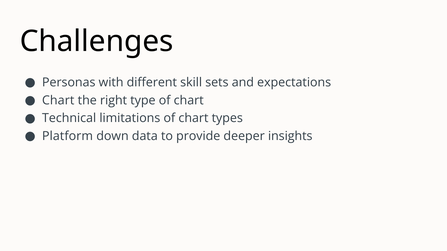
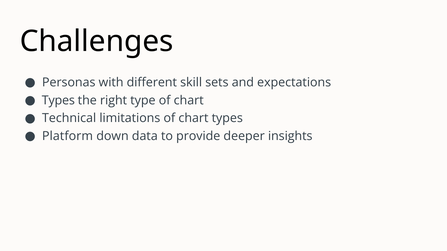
Chart at (58, 100): Chart -> Types
